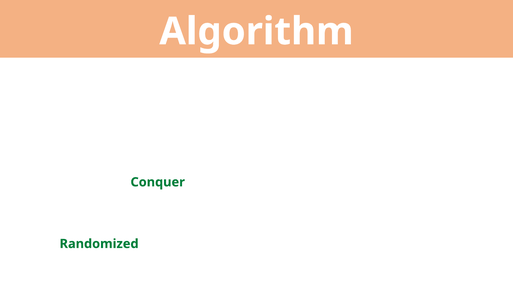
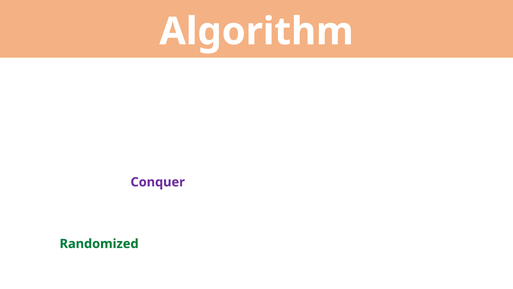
Conquer colour: green -> purple
